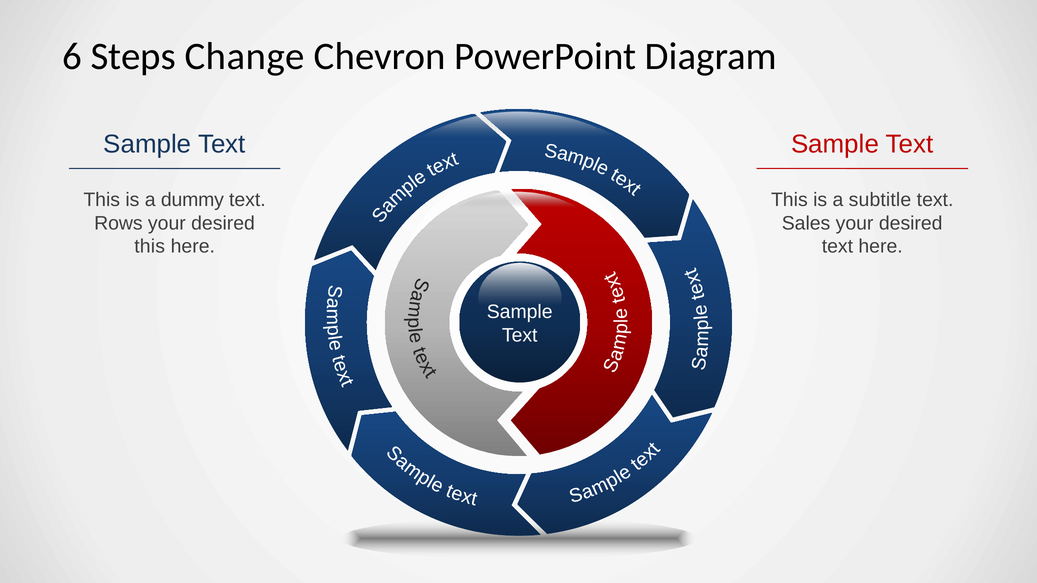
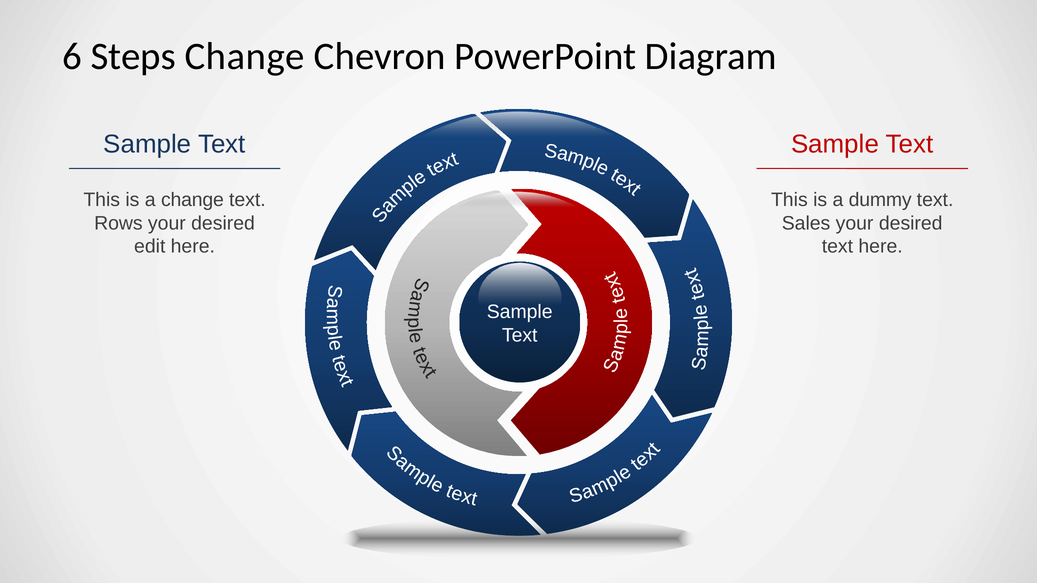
a dummy: dummy -> change
subtitle: subtitle -> dummy
this at (150, 247): this -> edit
